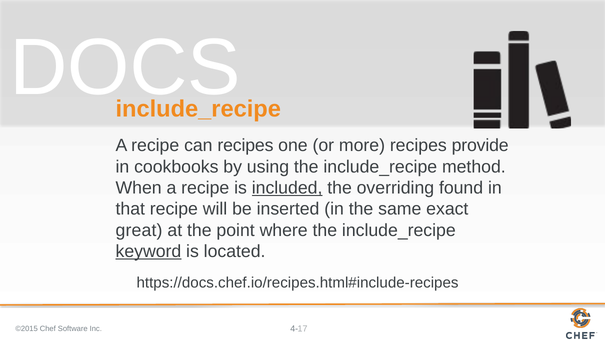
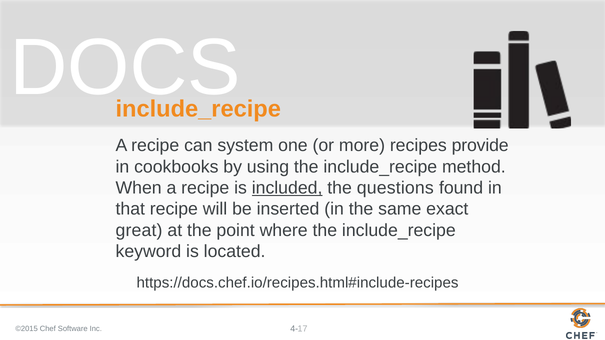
can recipes: recipes -> system
overriding: overriding -> questions
keyword underline: present -> none
